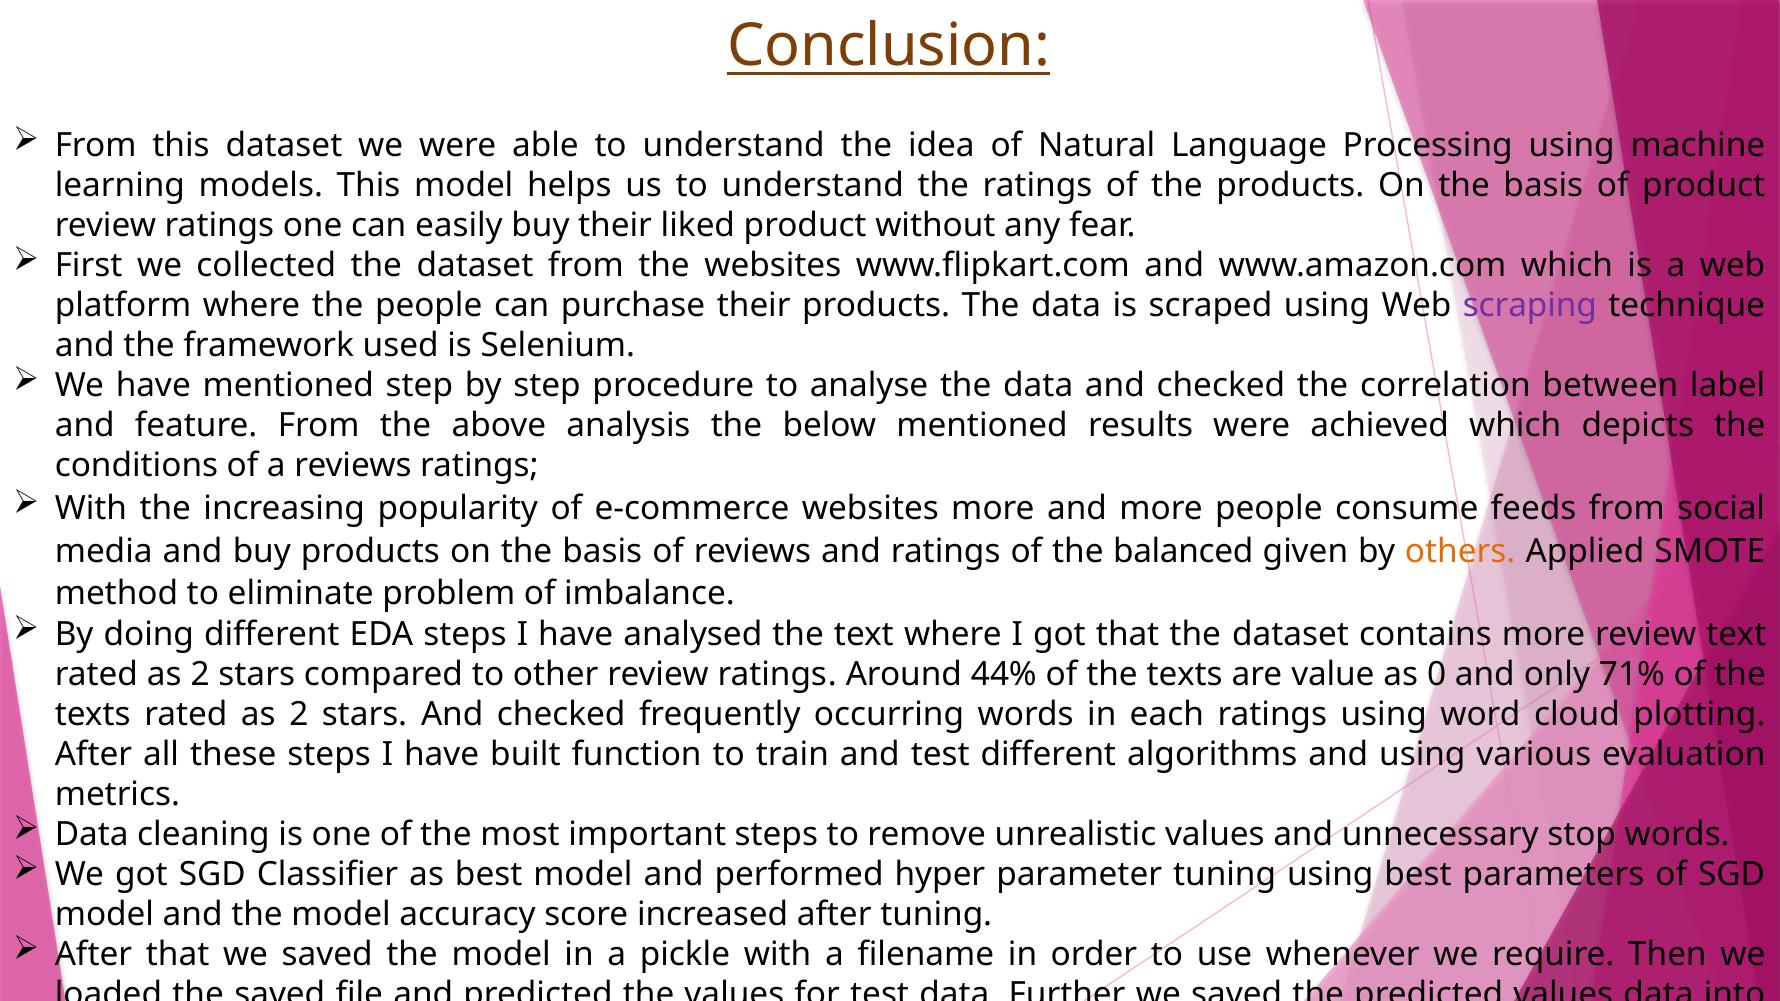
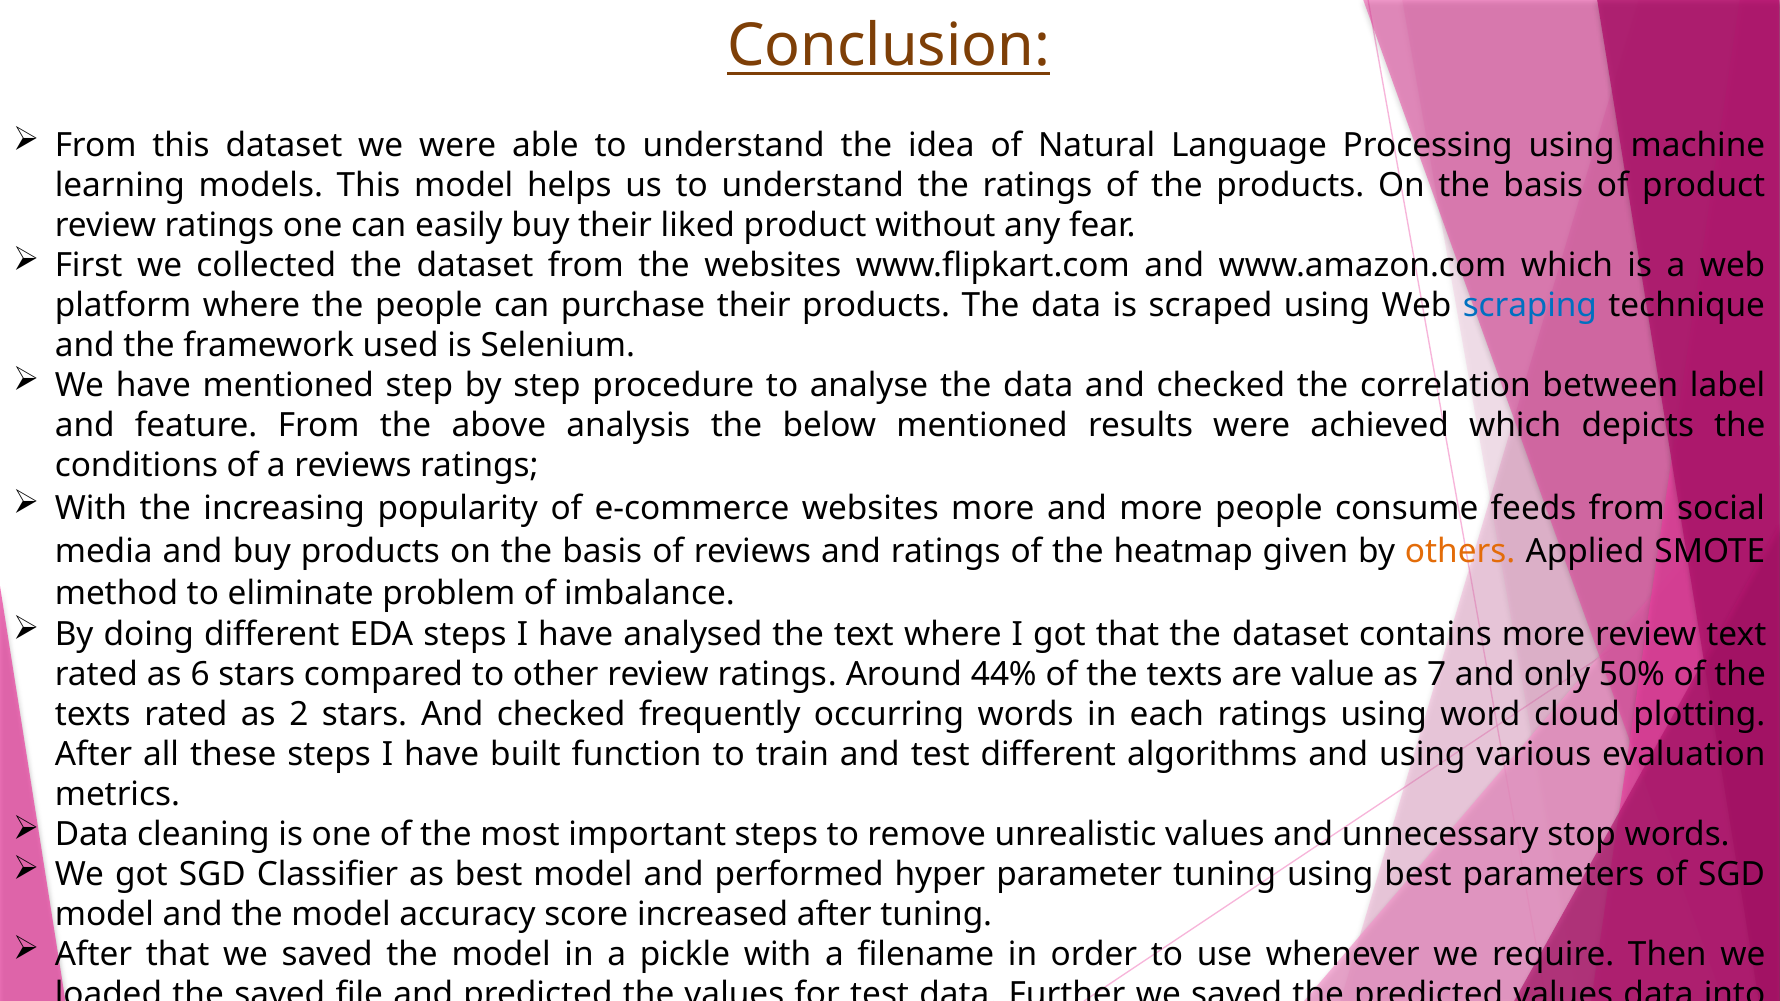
scraping colour: purple -> blue
balanced: balanced -> heatmap
2 at (200, 674): 2 -> 6
0: 0 -> 7
71%: 71% -> 50%
